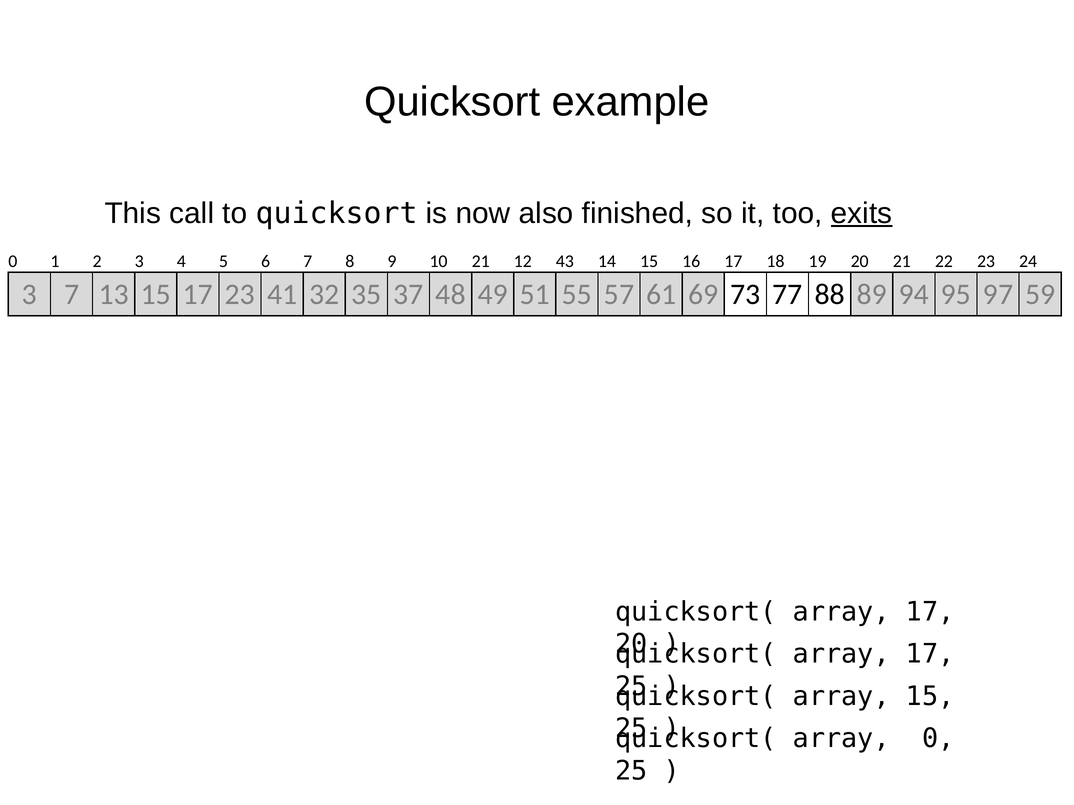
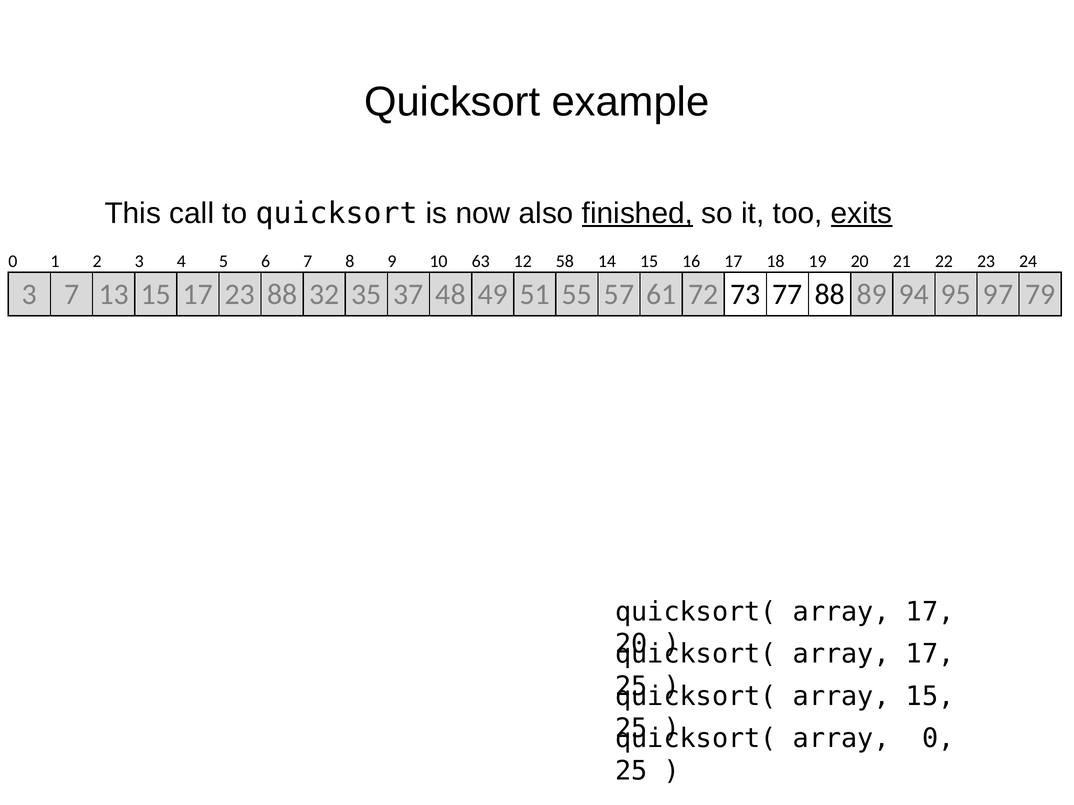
finished underline: none -> present
10 21: 21 -> 63
43: 43 -> 58
23 41: 41 -> 88
69: 69 -> 72
59: 59 -> 79
